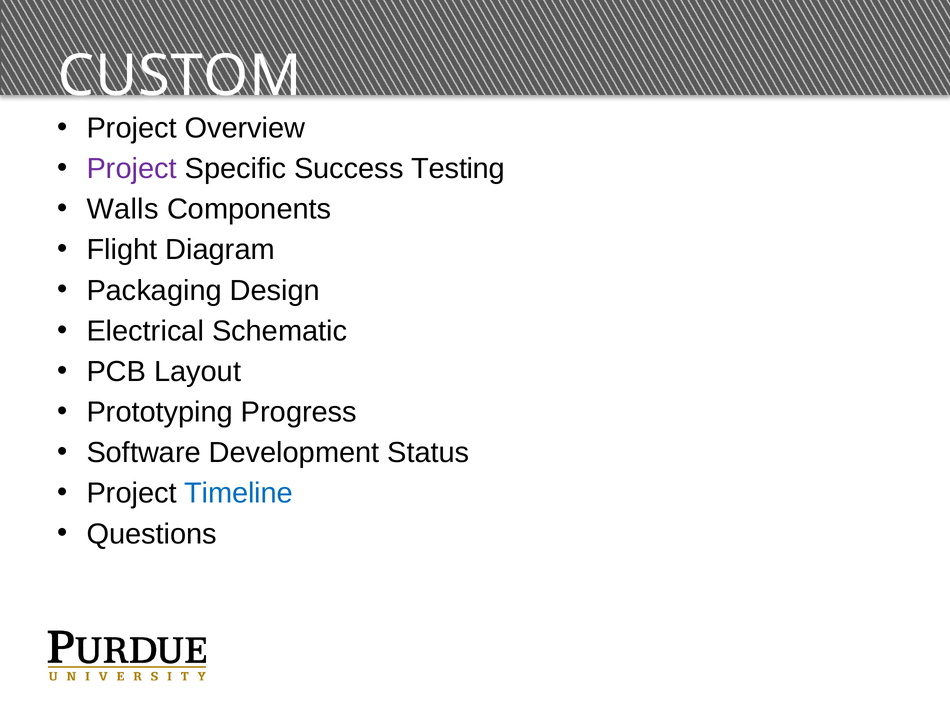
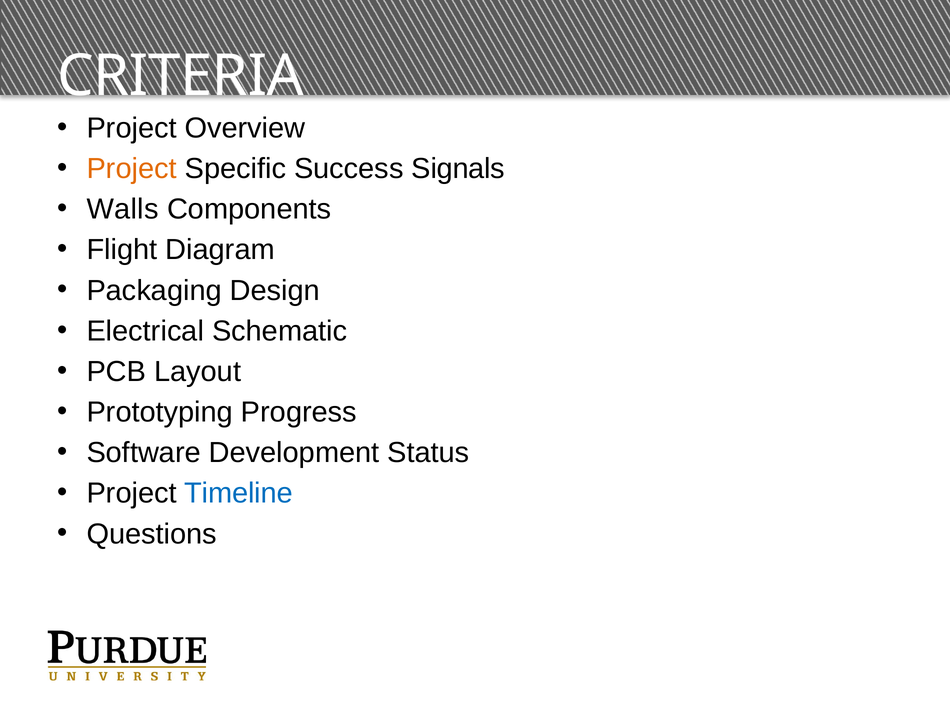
CUSTOM: CUSTOM -> CRITERIA
Project at (132, 169) colour: purple -> orange
Testing: Testing -> Signals
